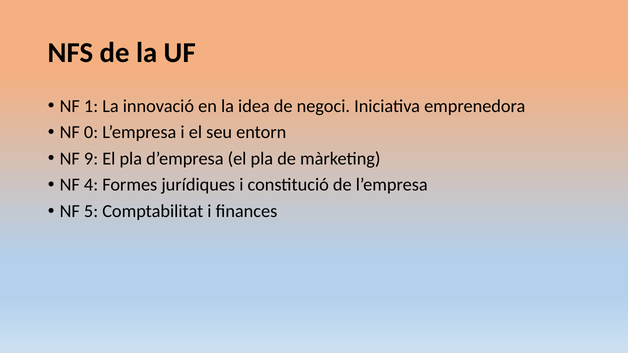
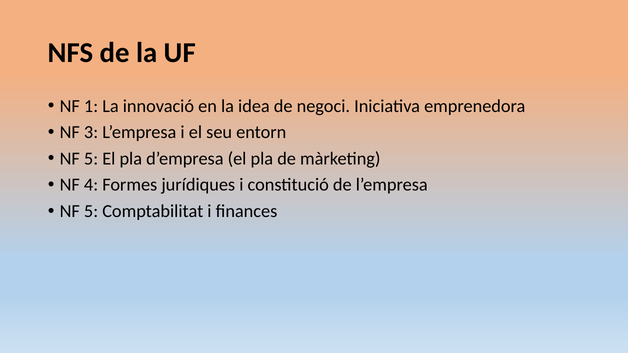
0: 0 -> 3
9 at (91, 159): 9 -> 5
